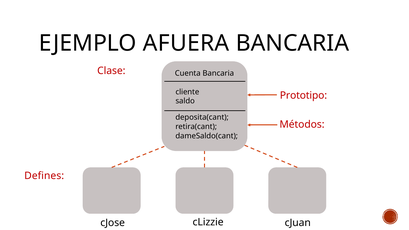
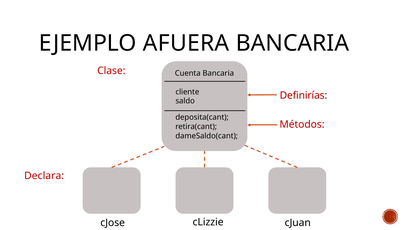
Prototipo: Prototipo -> Definirías
Defines: Defines -> Declara
